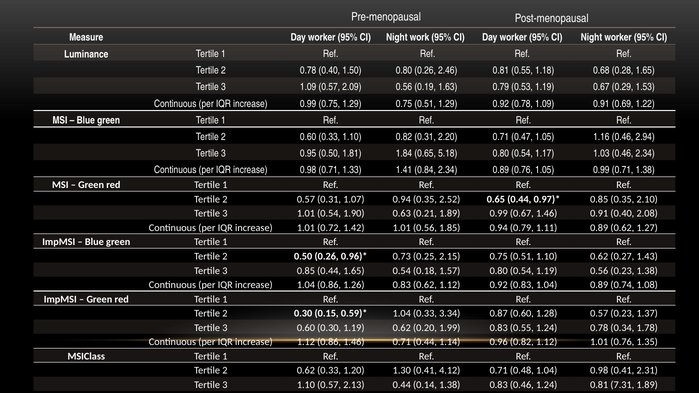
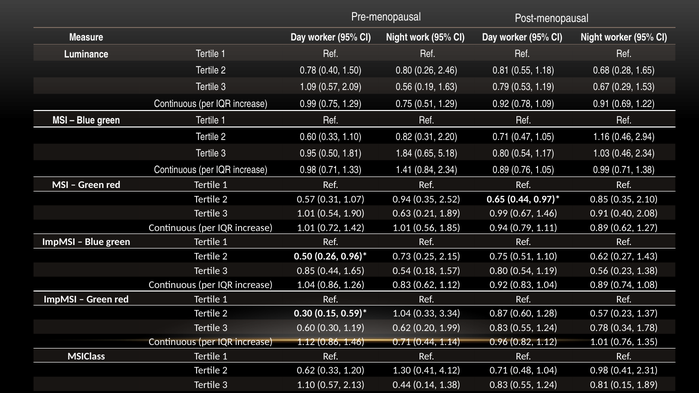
1.38 0.83 0.46: 0.46 -> 0.55
0.81 7.31: 7.31 -> 0.15
